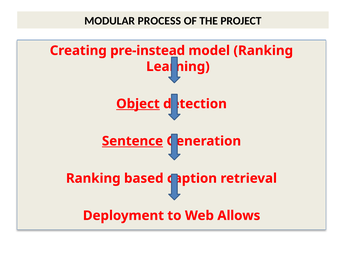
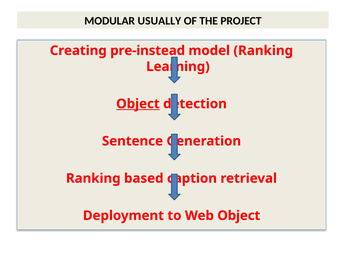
PROCESS: PROCESS -> USUALLY
Sentence underline: present -> none
Web Allows: Allows -> Object
